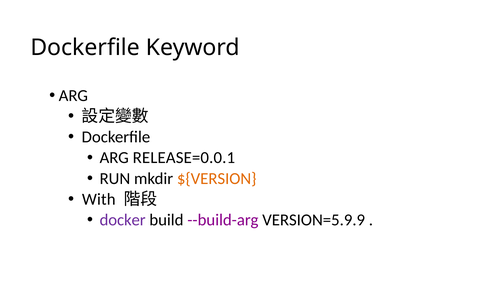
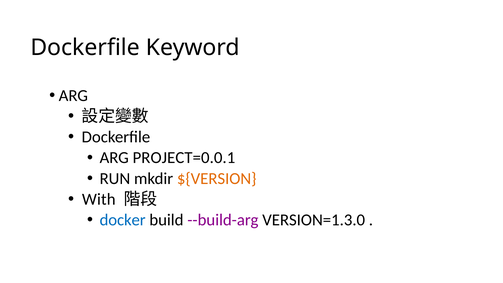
RELEASE=0.0.1: RELEASE=0.0.1 -> PROJECT=0.0.1
docker colour: purple -> blue
VERSION=5.9.9: VERSION=5.9.9 -> VERSION=1.3.0
